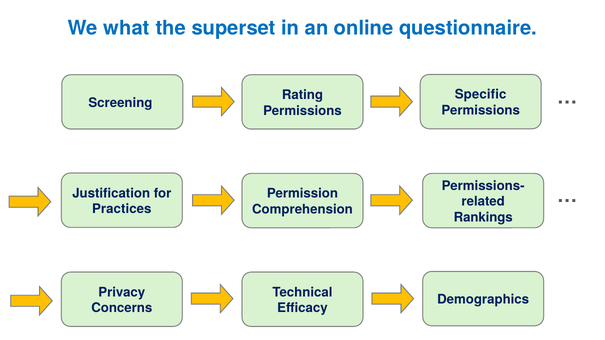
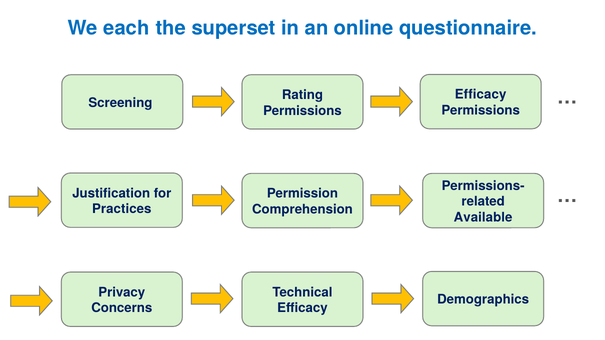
what: what -> each
Specific at (481, 95): Specific -> Efficacy
Rankings: Rankings -> Available
